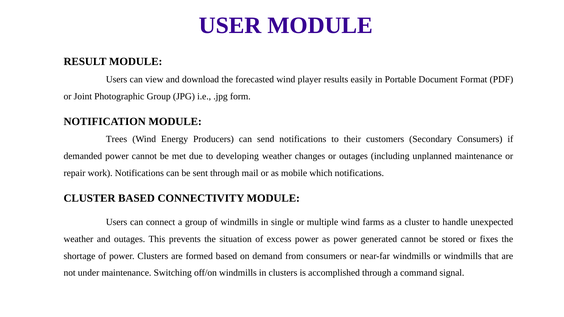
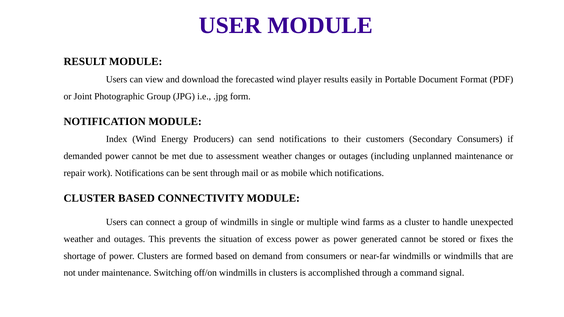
Trees: Trees -> Index
developing: developing -> assessment
